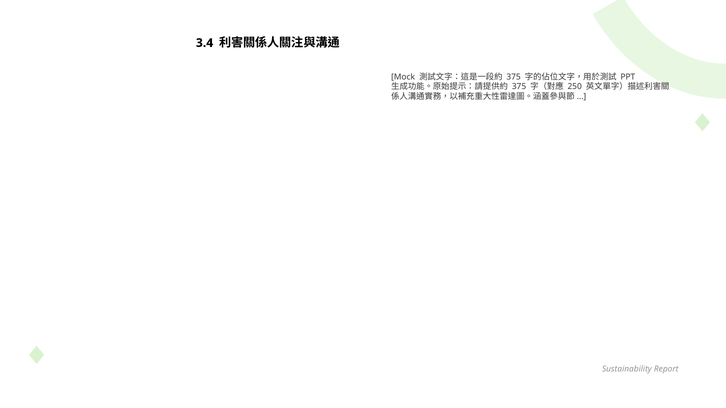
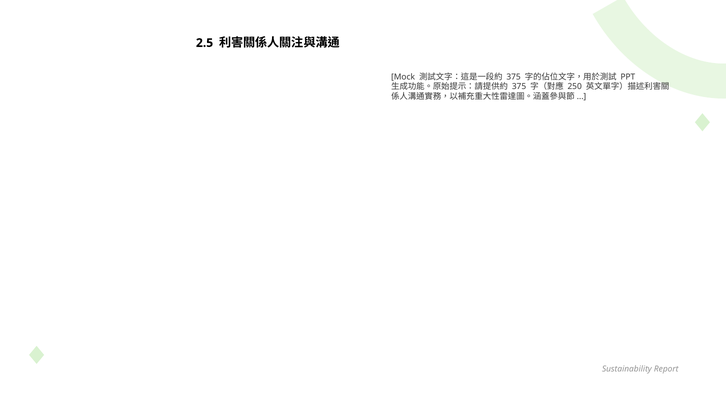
3.4: 3.4 -> 2.5
